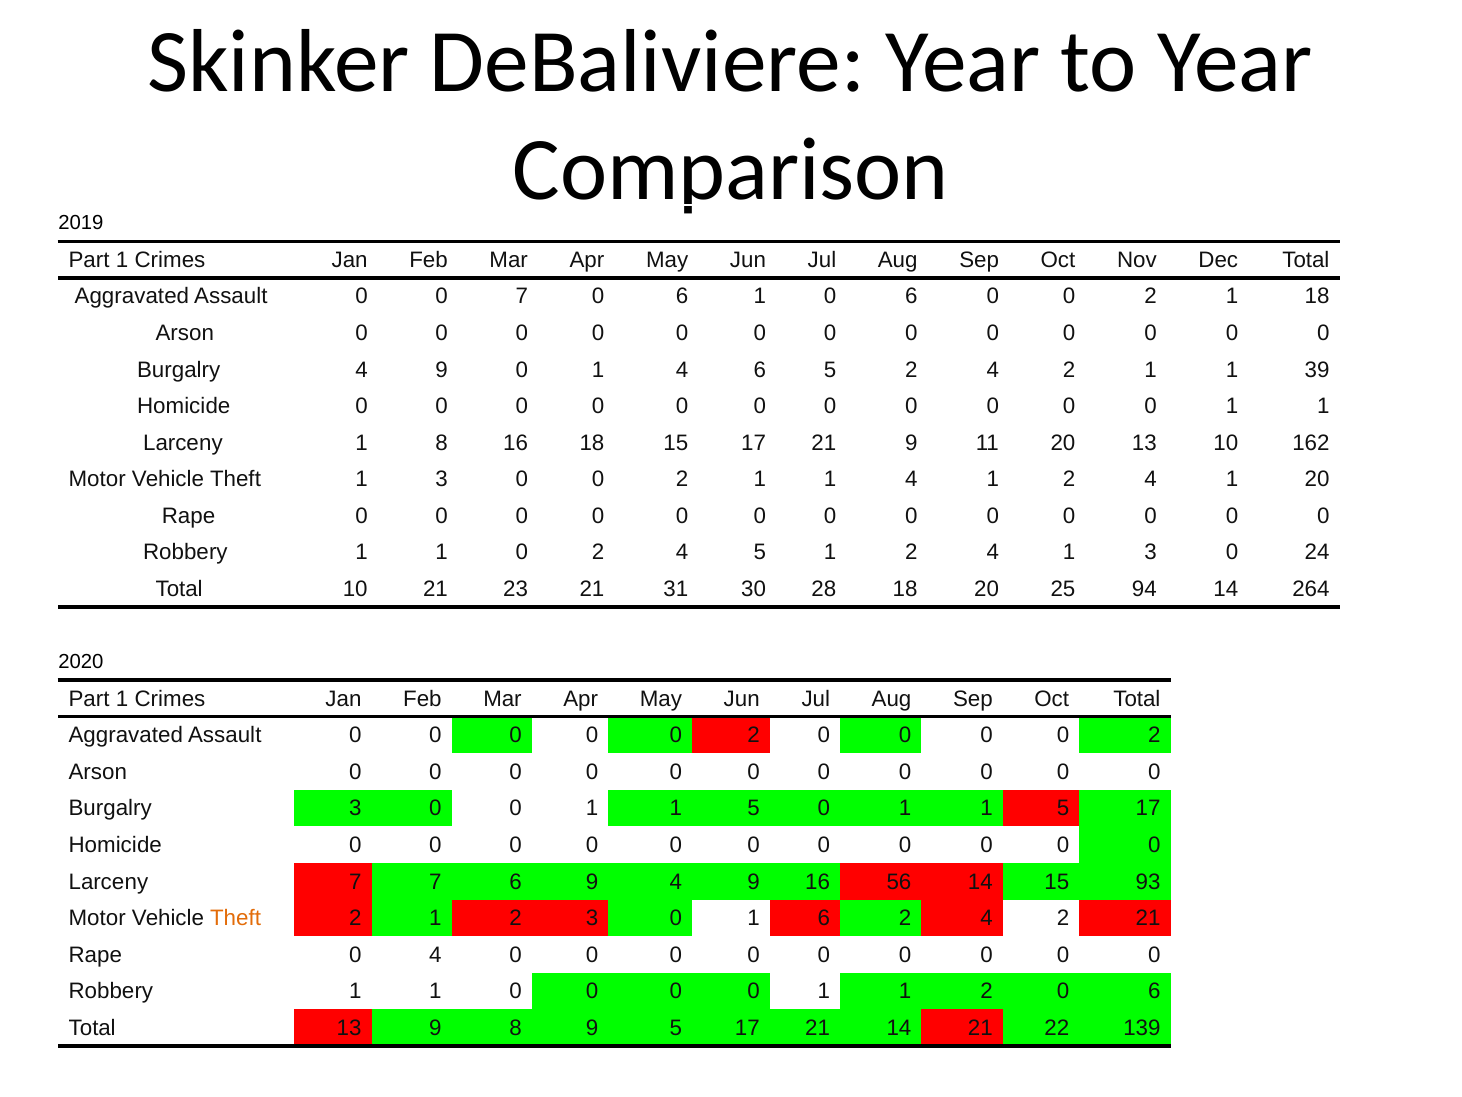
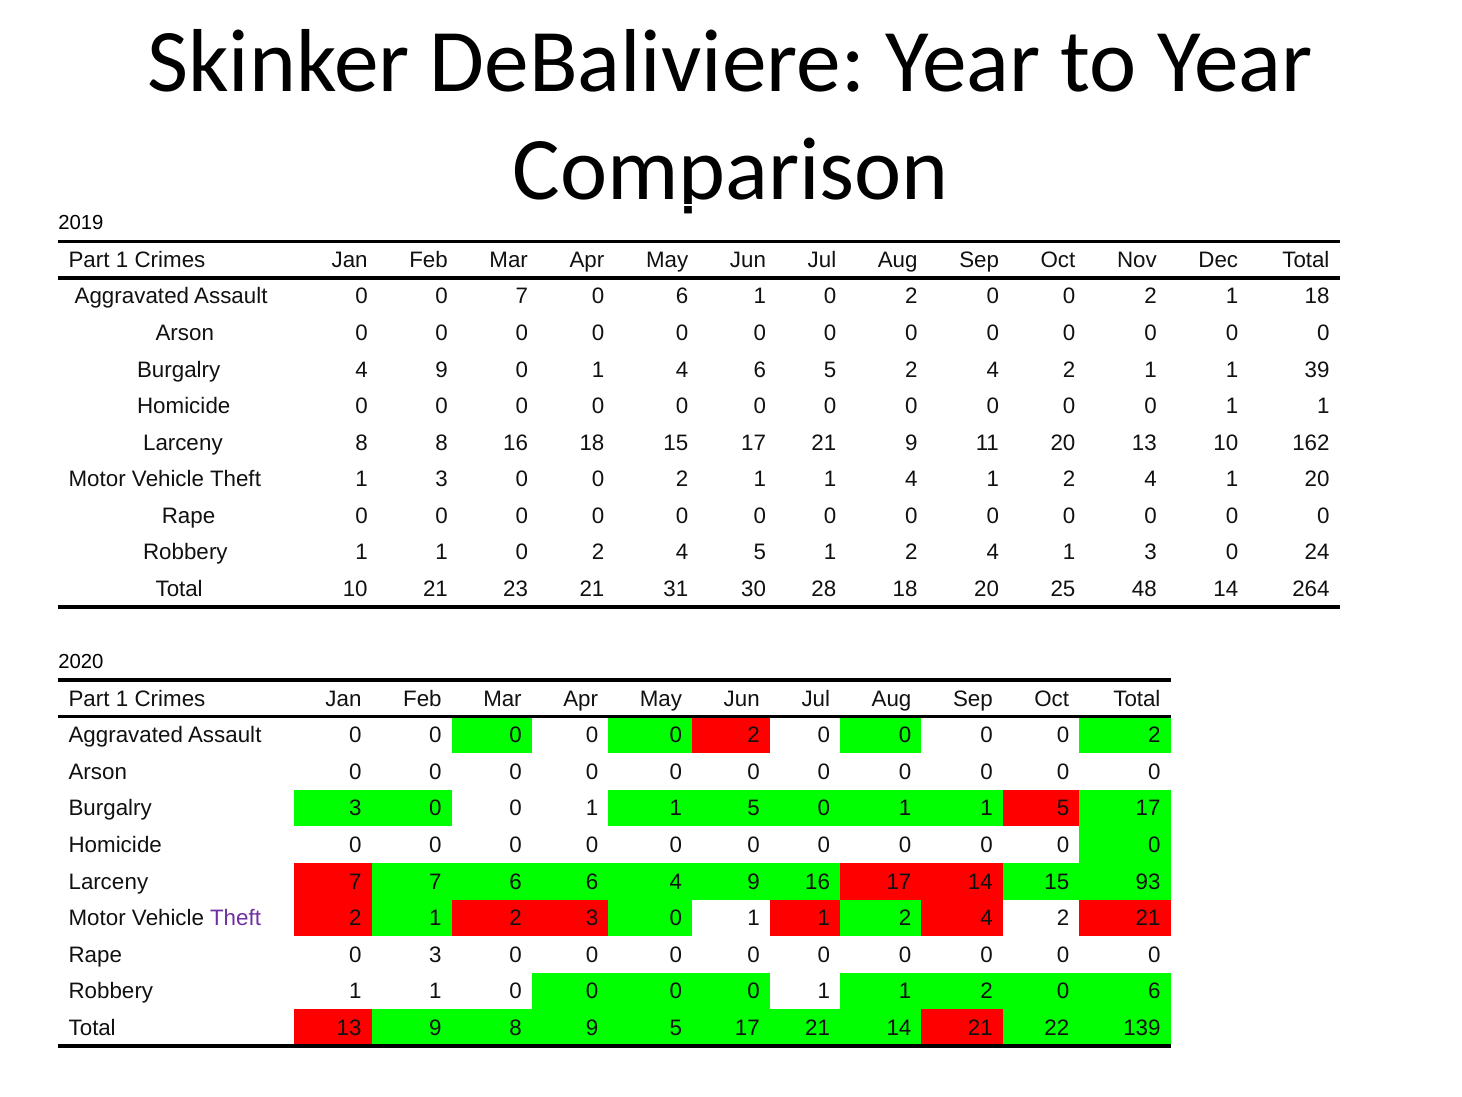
6 1 0 6: 6 -> 2
Larceny 1: 1 -> 8
94: 94 -> 48
6 9: 9 -> 6
16 56: 56 -> 17
Theft at (235, 918) colour: orange -> purple
3 0 1 6: 6 -> 1
0 4: 4 -> 3
